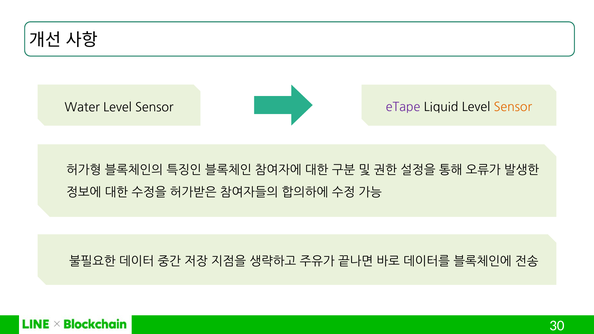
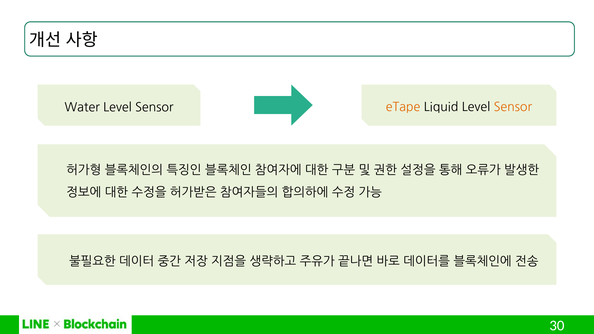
eTape colour: purple -> orange
